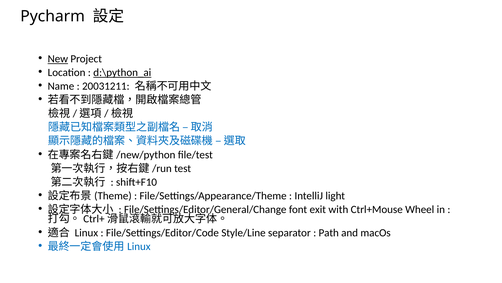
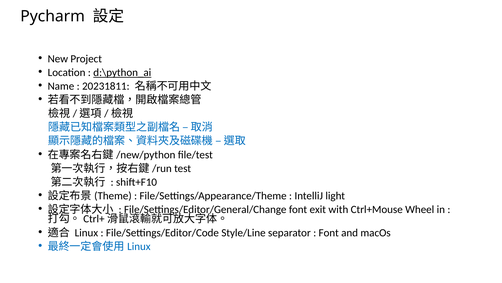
New underline: present -> none
20031211: 20031211 -> 20231811
Path at (329, 232): Path -> Font
